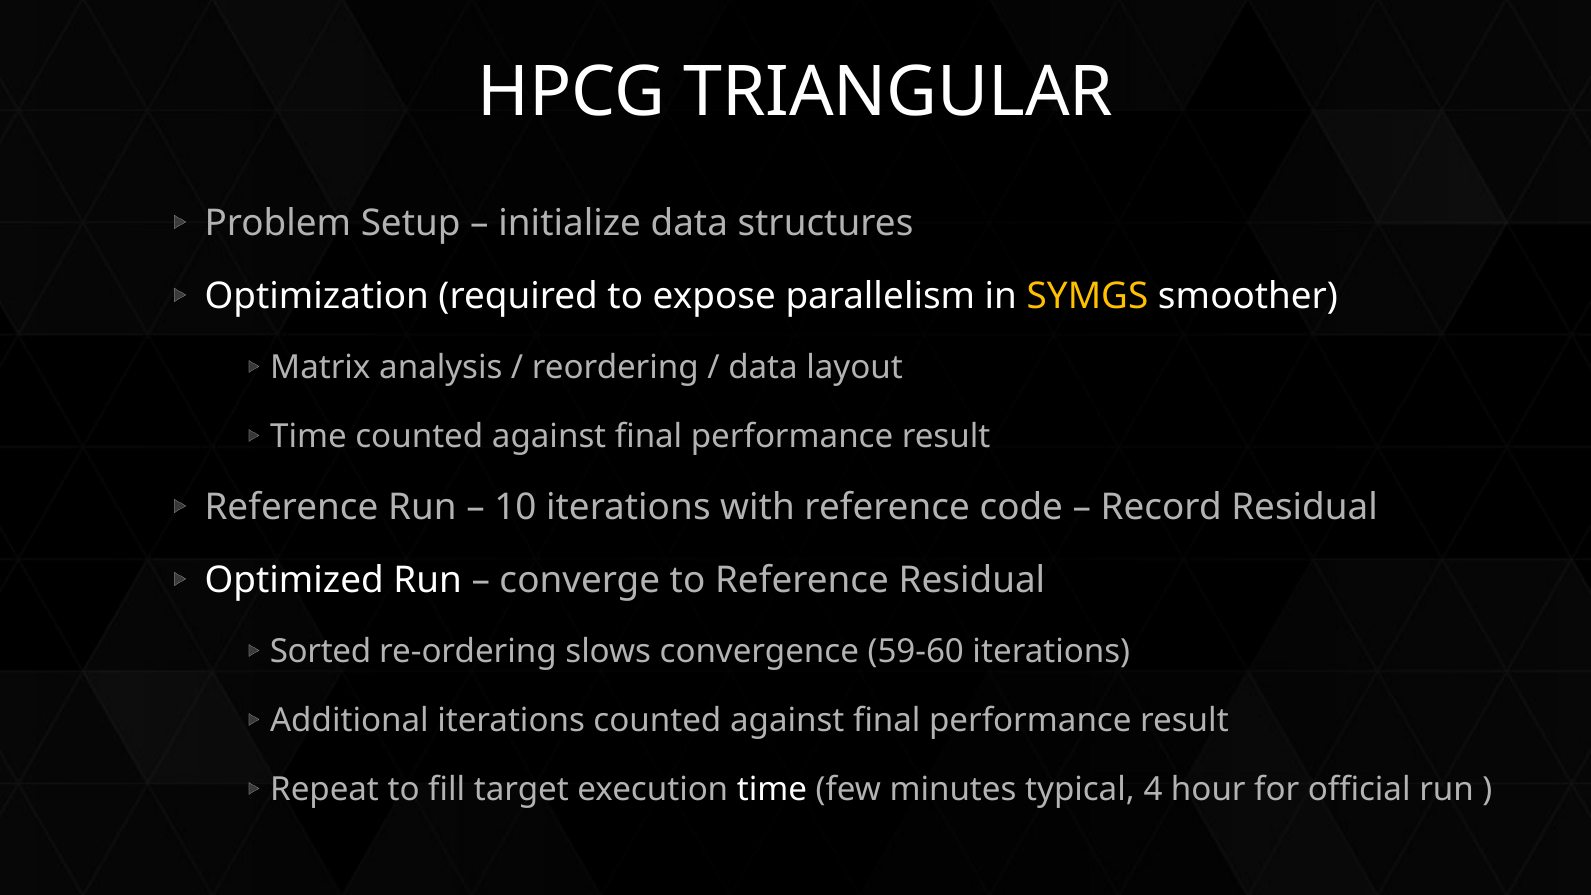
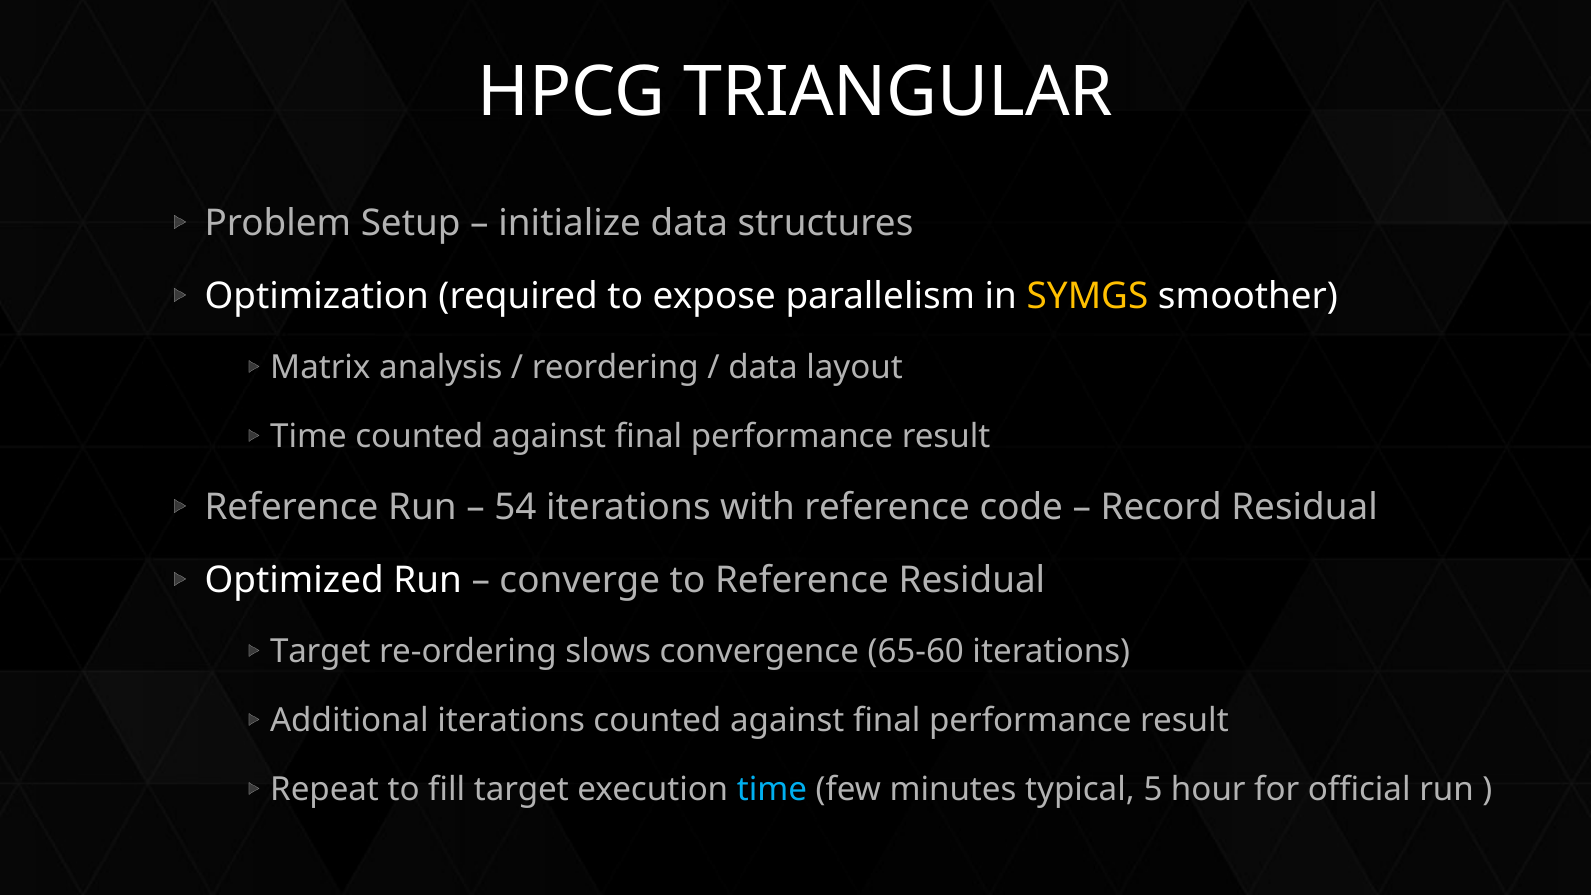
10: 10 -> 54
Sorted at (320, 651): Sorted -> Target
59-60: 59-60 -> 65-60
time at (772, 789) colour: white -> light blue
4: 4 -> 5
